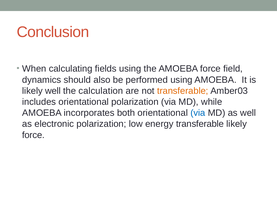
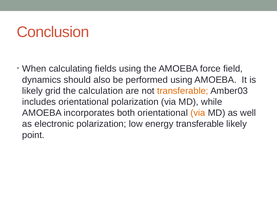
likely well: well -> grid
via at (198, 113) colour: blue -> orange
force at (33, 135): force -> point
